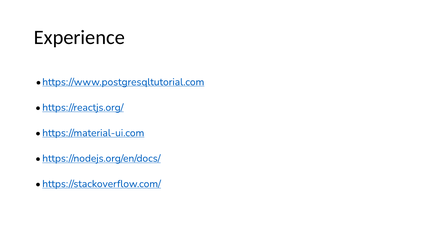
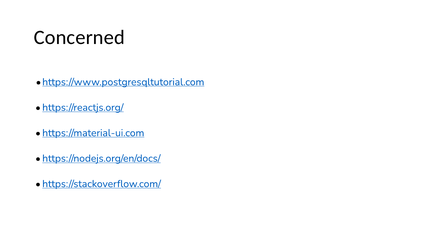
Experience: Experience -> Concerned
